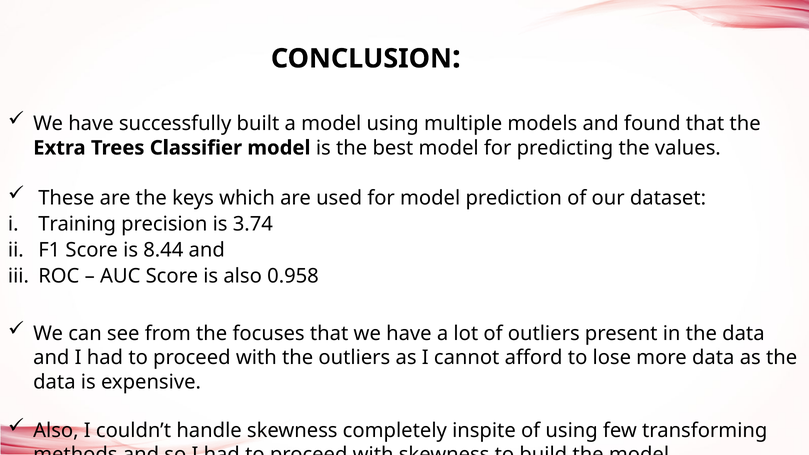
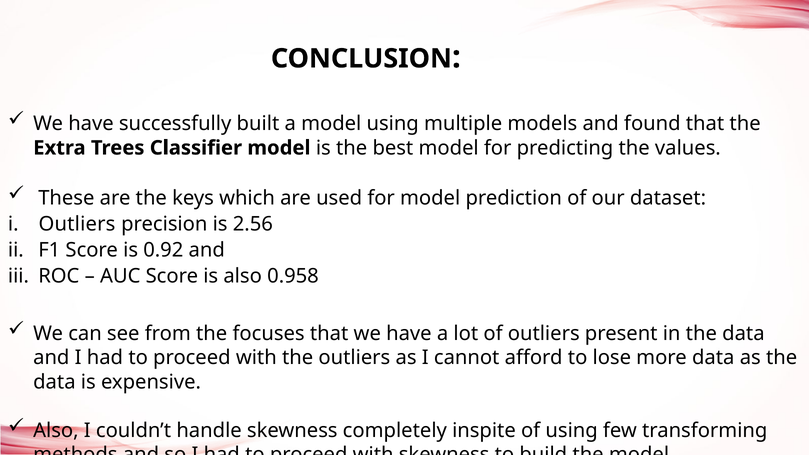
i Training: Training -> Outliers
3.74: 3.74 -> 2.56
8.44: 8.44 -> 0.92
